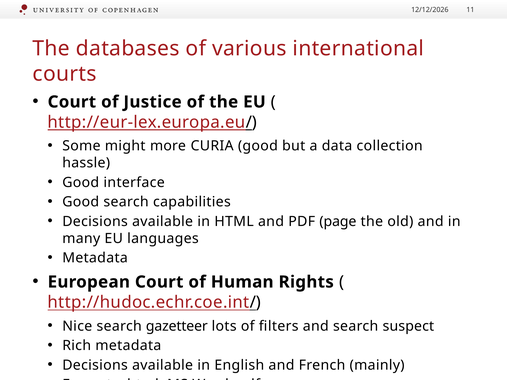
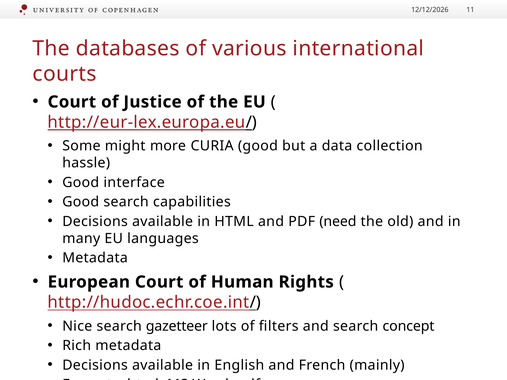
page: page -> need
suspect: suspect -> concept
